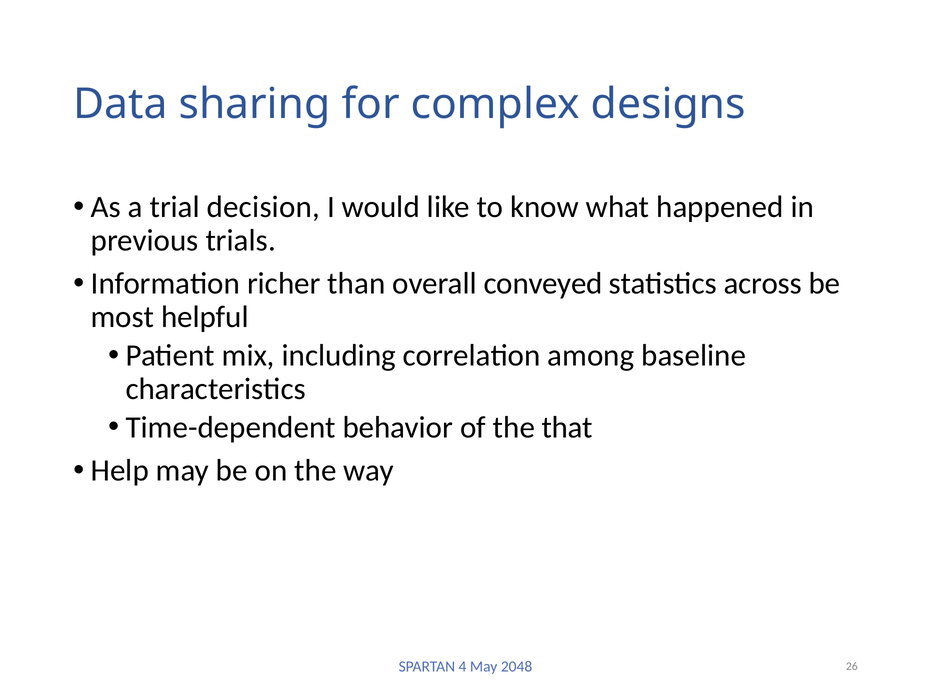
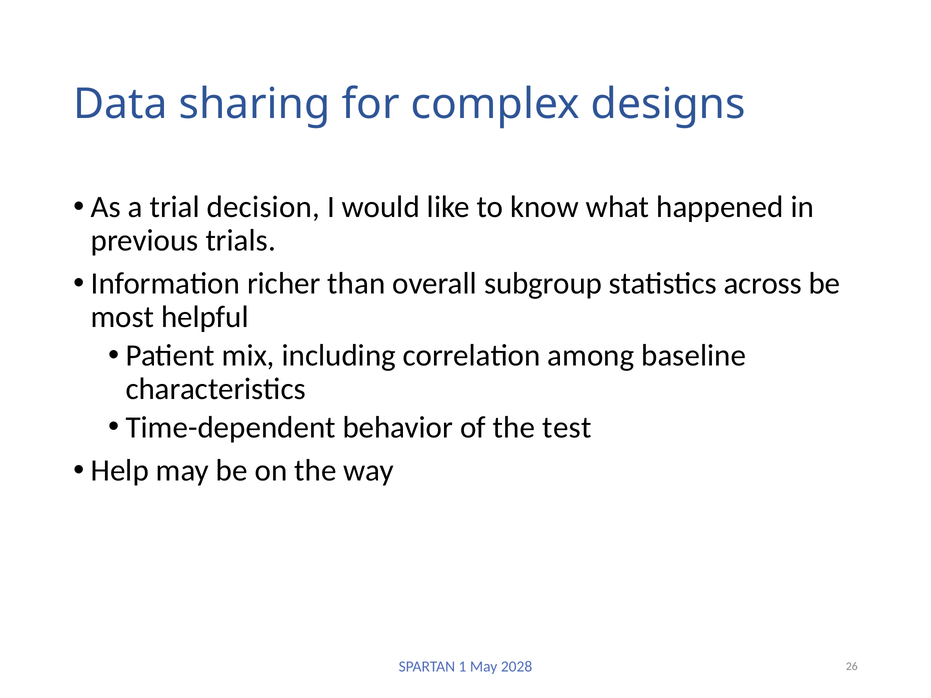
conveyed: conveyed -> subgroup
that: that -> test
4: 4 -> 1
2048: 2048 -> 2028
